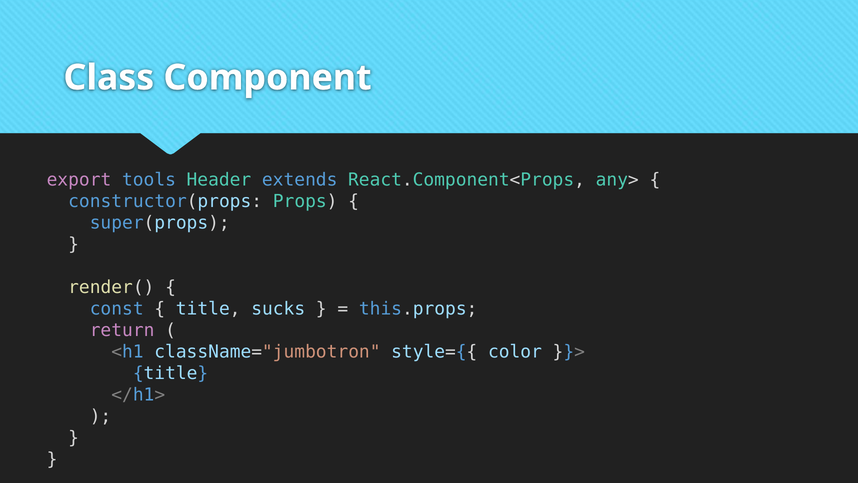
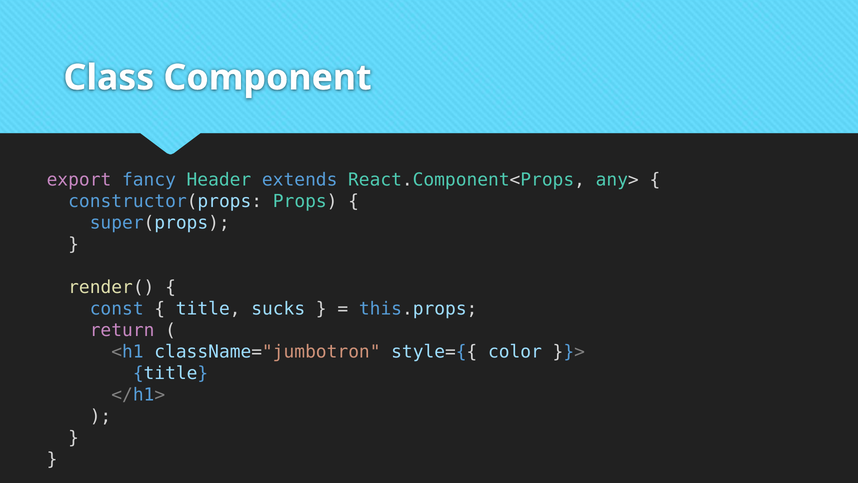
tools: tools -> fancy
